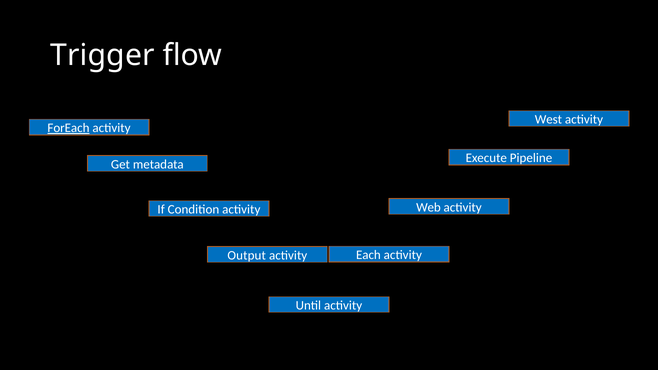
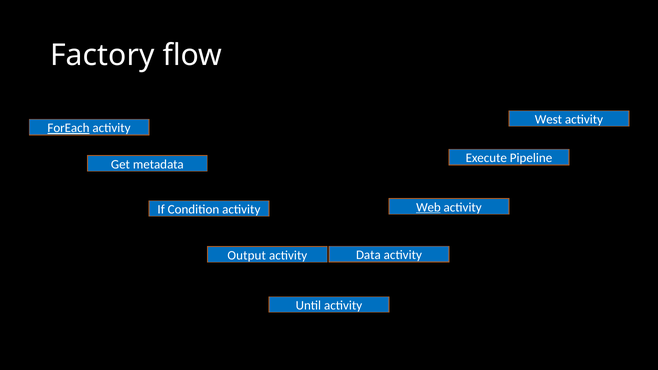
Trigger: Trigger -> Factory
Web underline: none -> present
Each: Each -> Data
